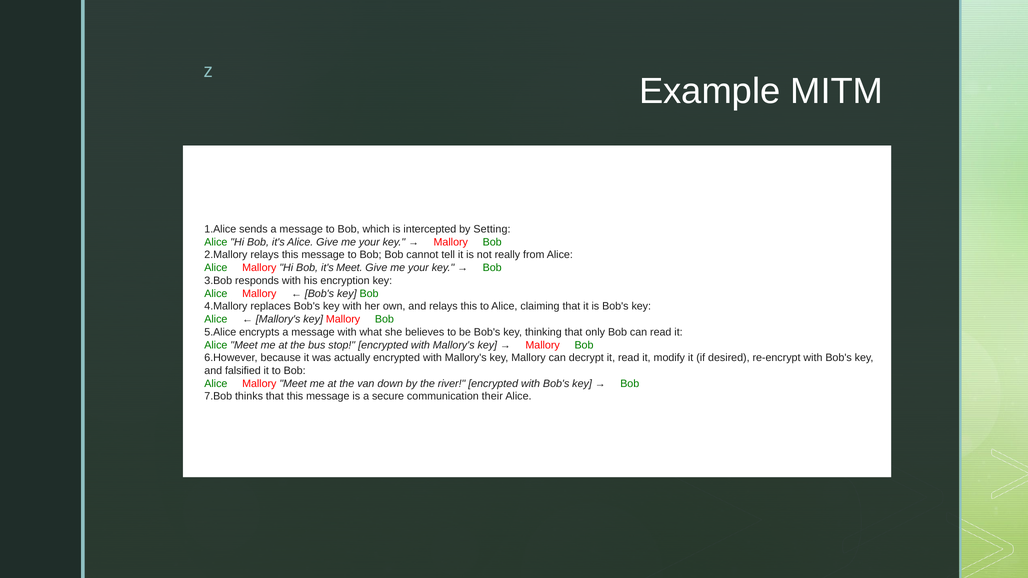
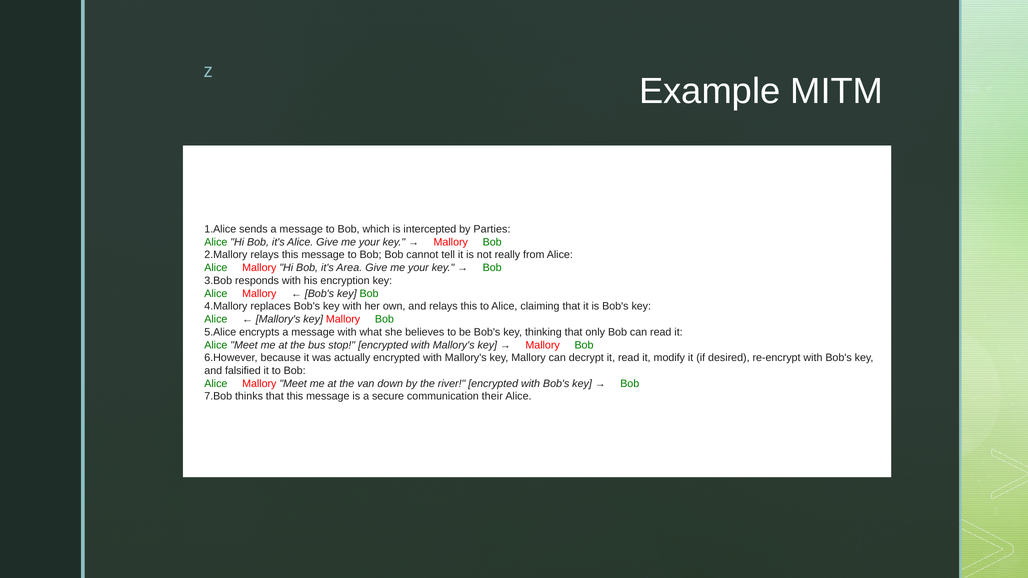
Setting: Setting -> Parties
it's Meet: Meet -> Area
